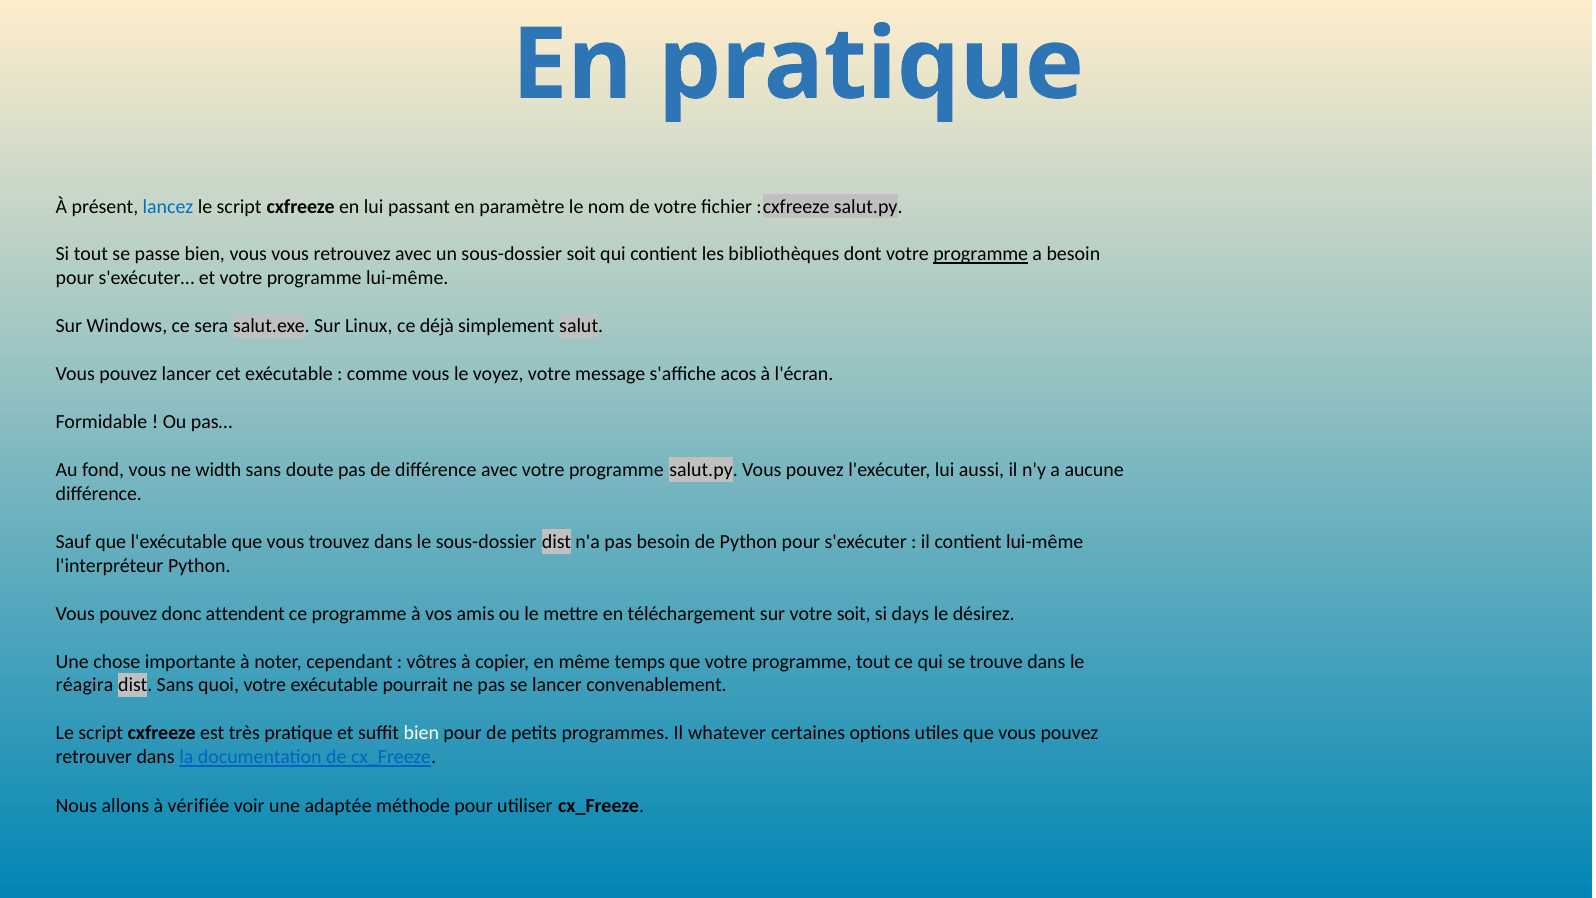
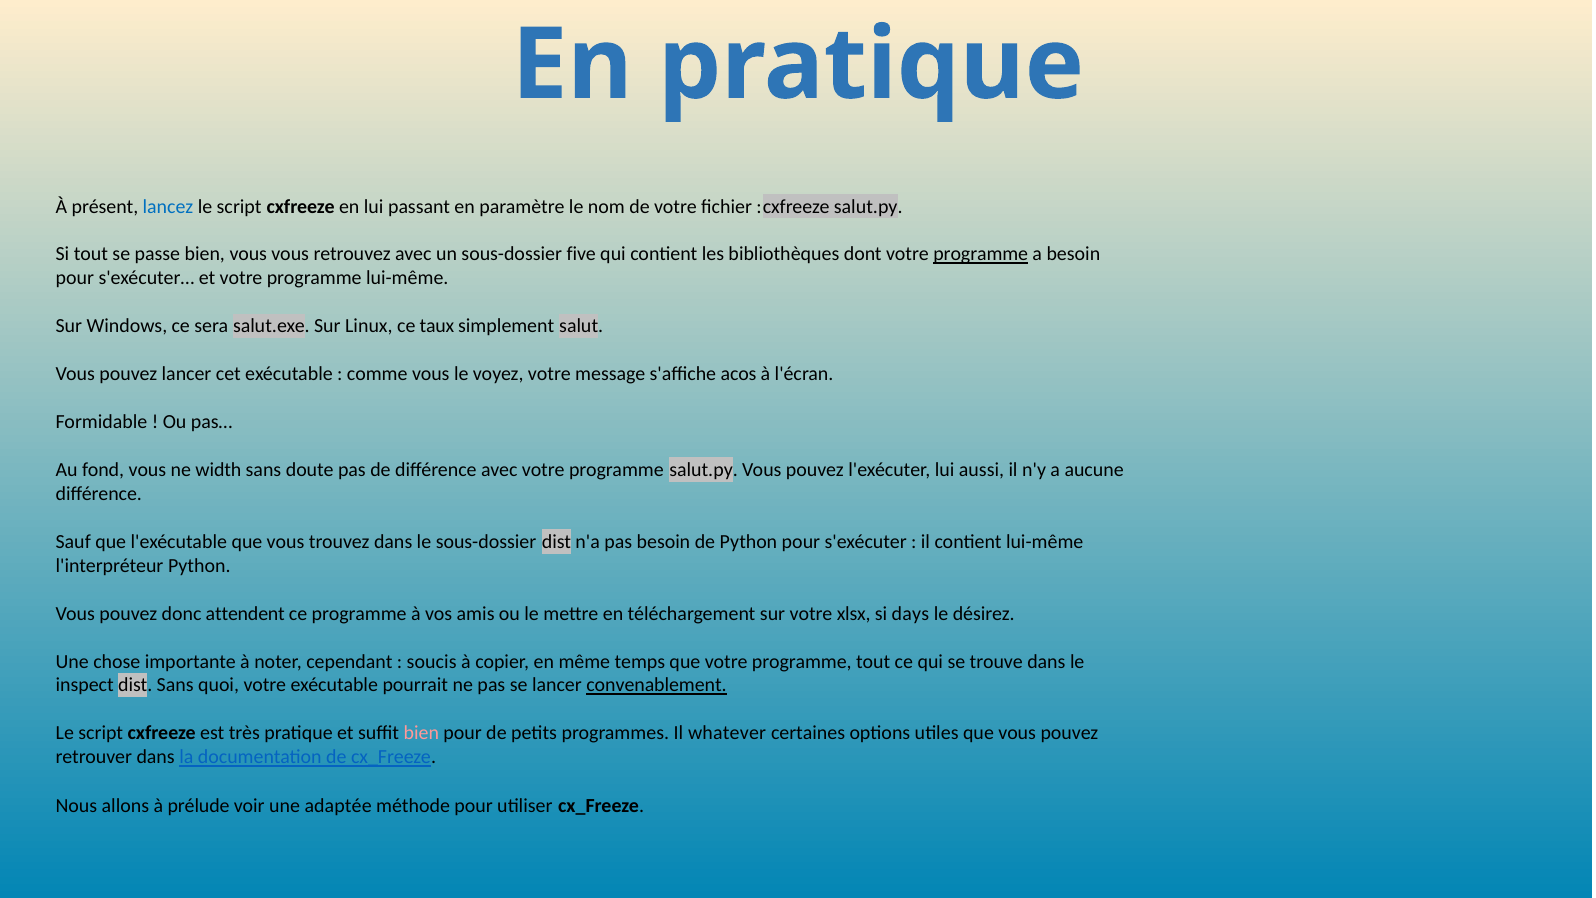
sous-dossier soit: soit -> five
déjà: déjà -> taux
votre soit: soit -> xlsx
vôtres: vôtres -> soucis
réagira: réagira -> inspect
convenablement underline: none -> present
bien at (421, 733) colour: white -> pink
vérifiée: vérifiée -> prélude
